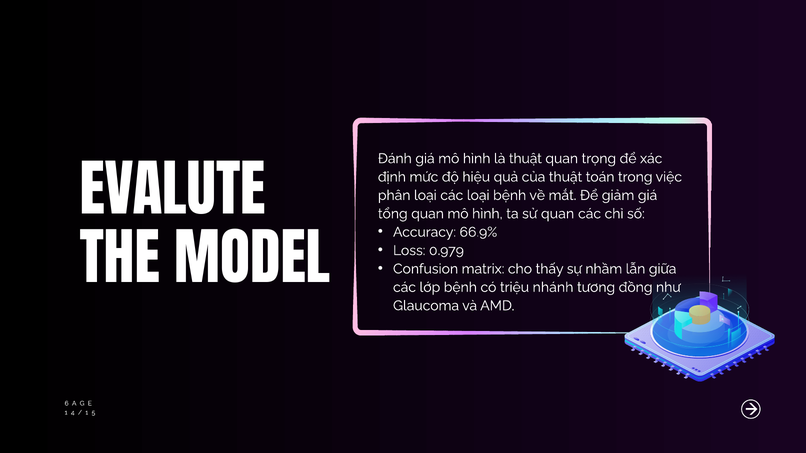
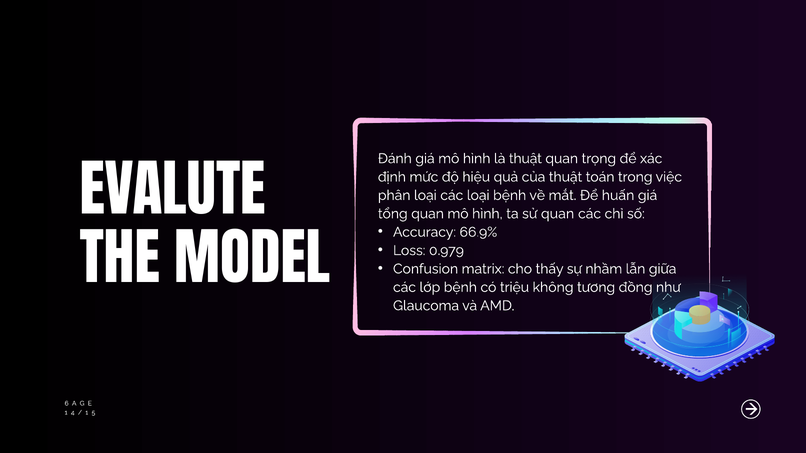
giảm: giảm -> huấn
nhánh: nhánh -> không
